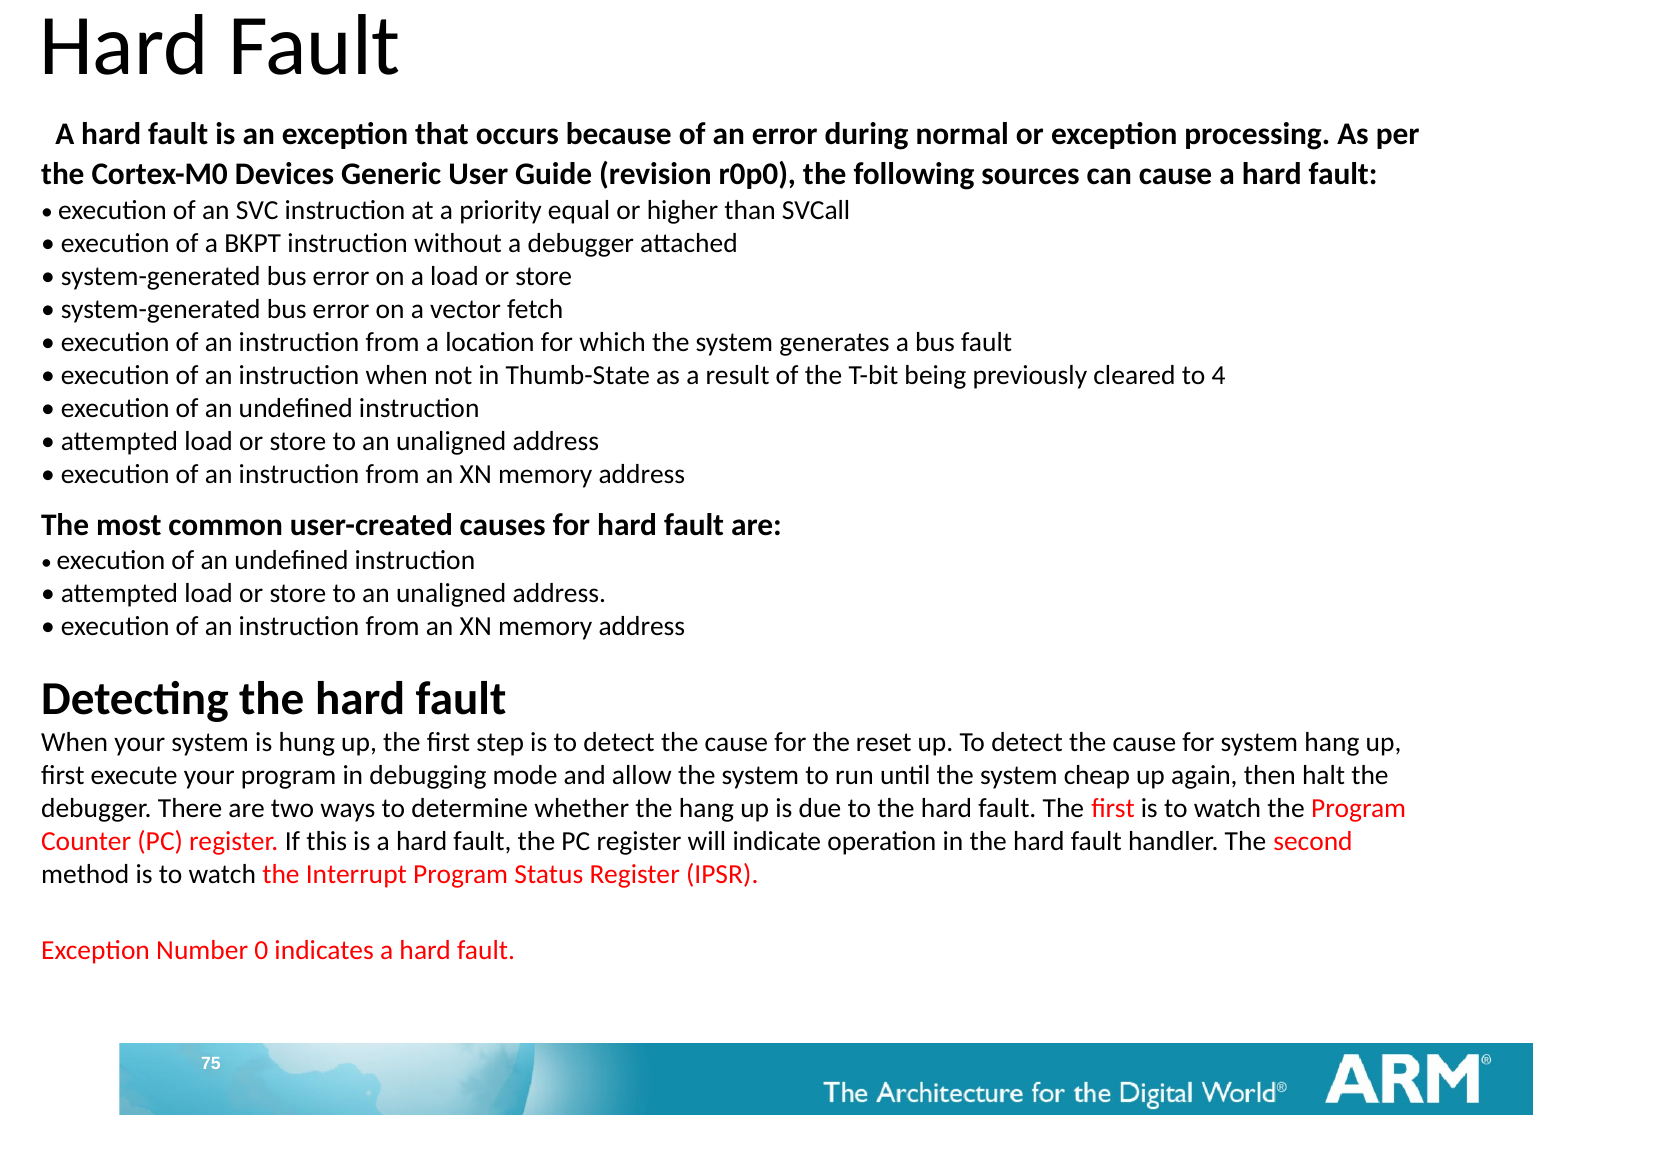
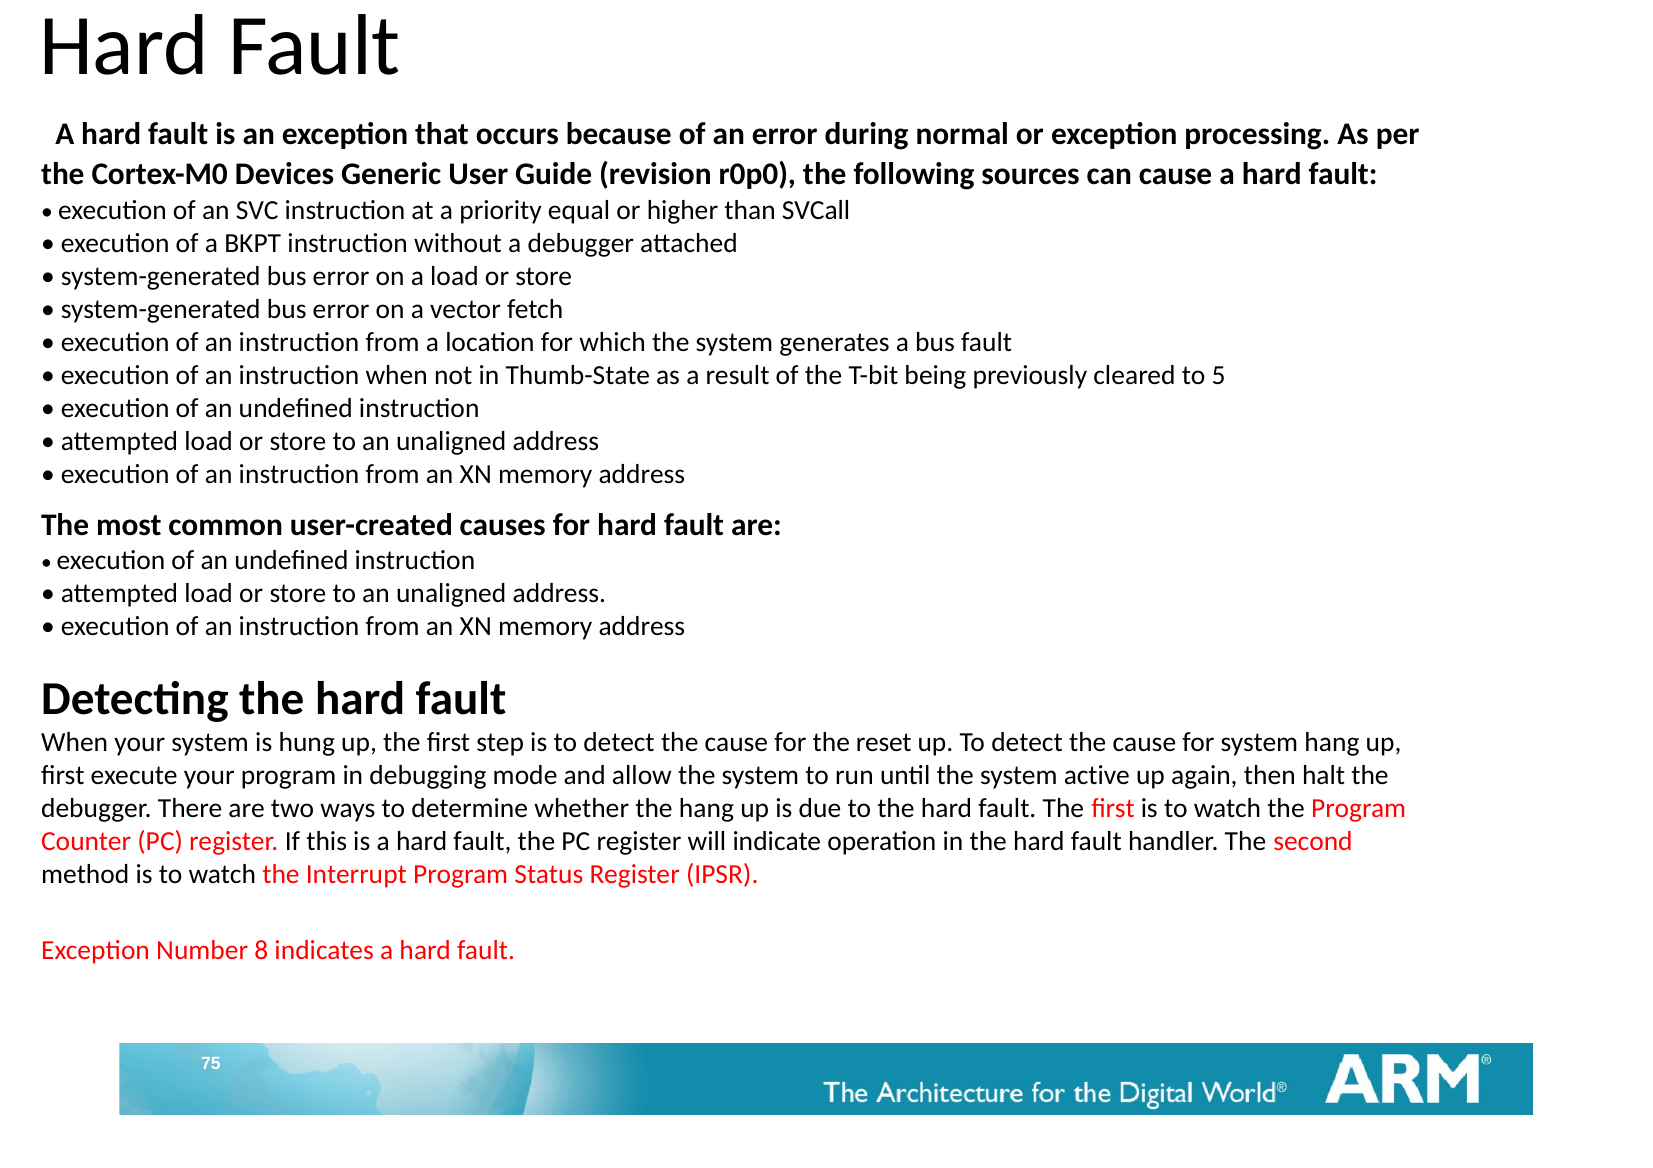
4: 4 -> 5
cheap: cheap -> active
0: 0 -> 8
